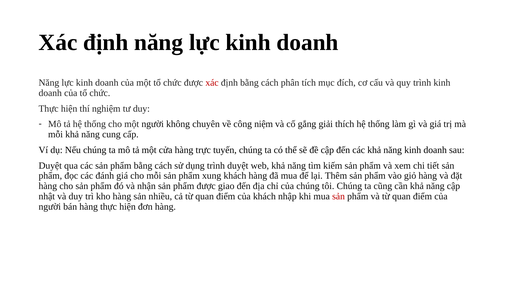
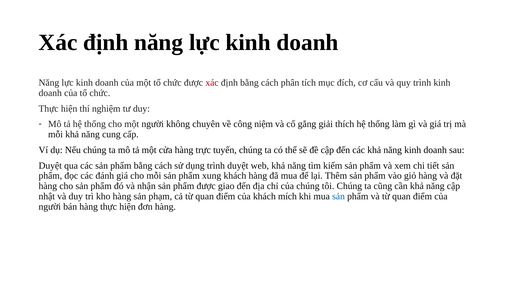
nhiều: nhiều -> phạm
nhập: nhập -> mích
sản at (339, 196) colour: red -> blue
